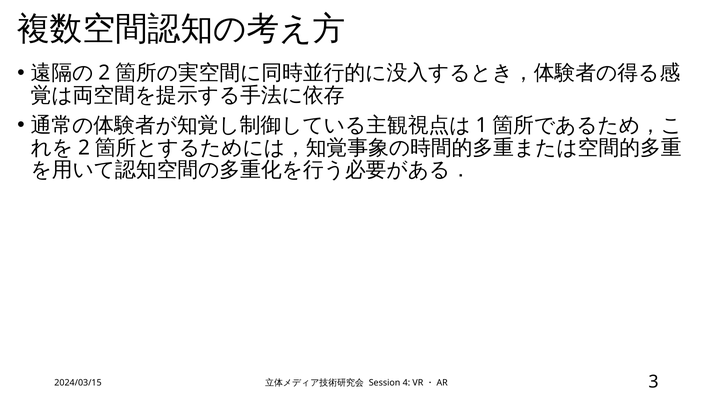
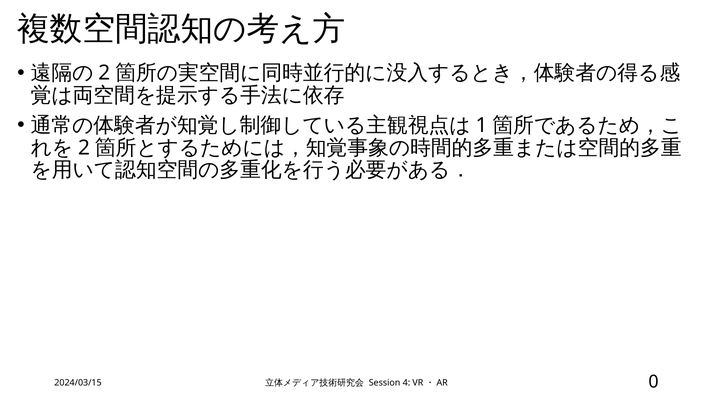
3: 3 -> 0
